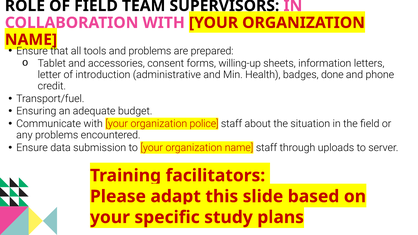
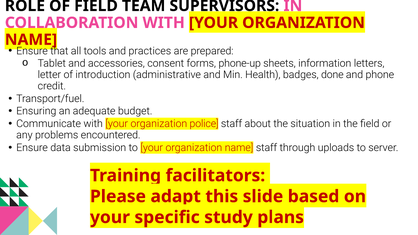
and problems: problems -> practices
willing-up: willing-up -> phone-up
